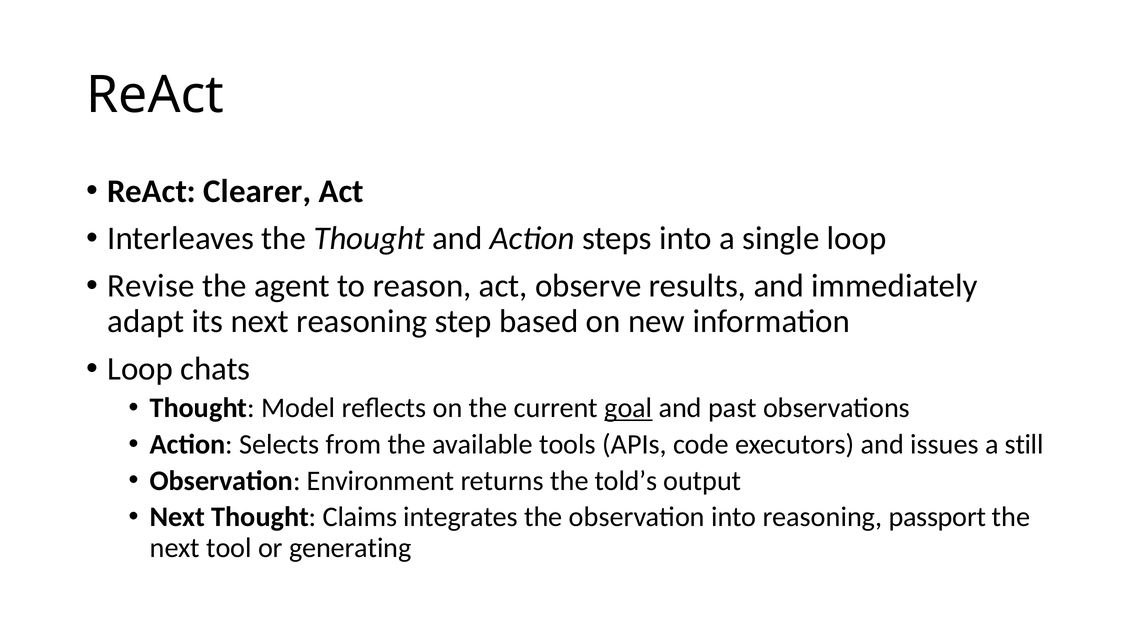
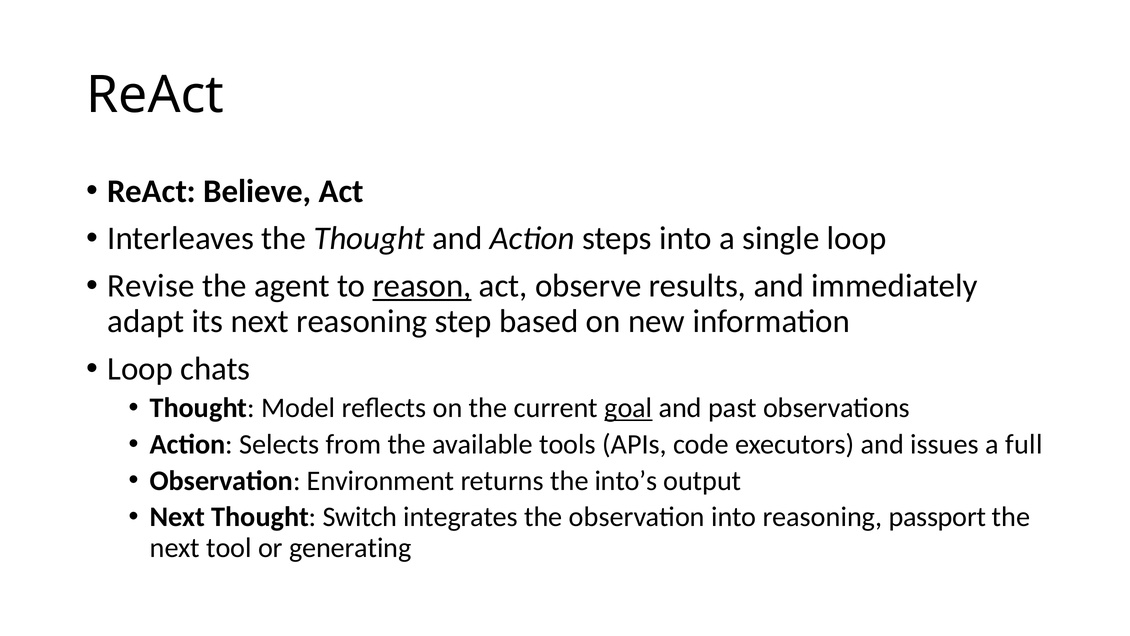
Clearer: Clearer -> Believe
reason underline: none -> present
still: still -> full
told’s: told’s -> into’s
Claims: Claims -> Switch
